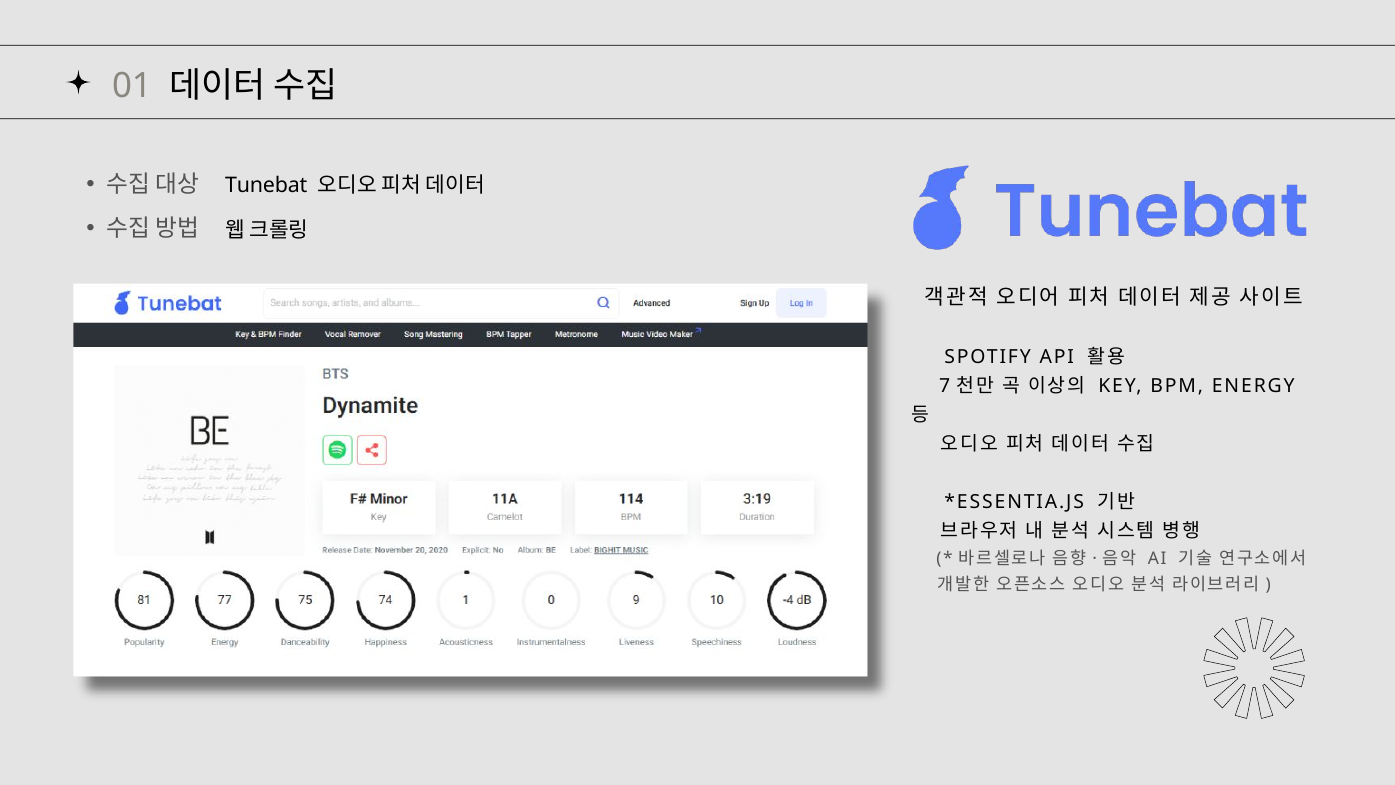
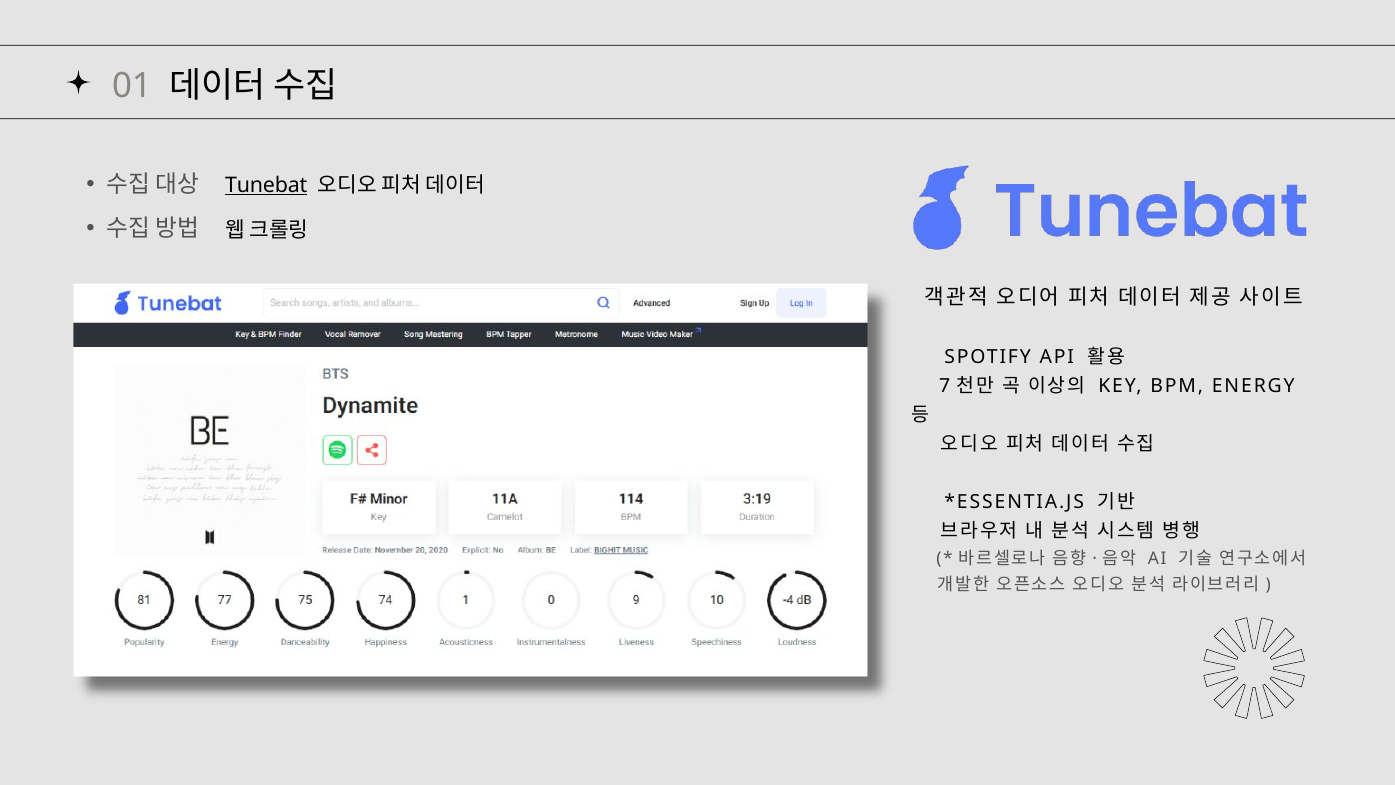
Tunebat underline: none -> present
